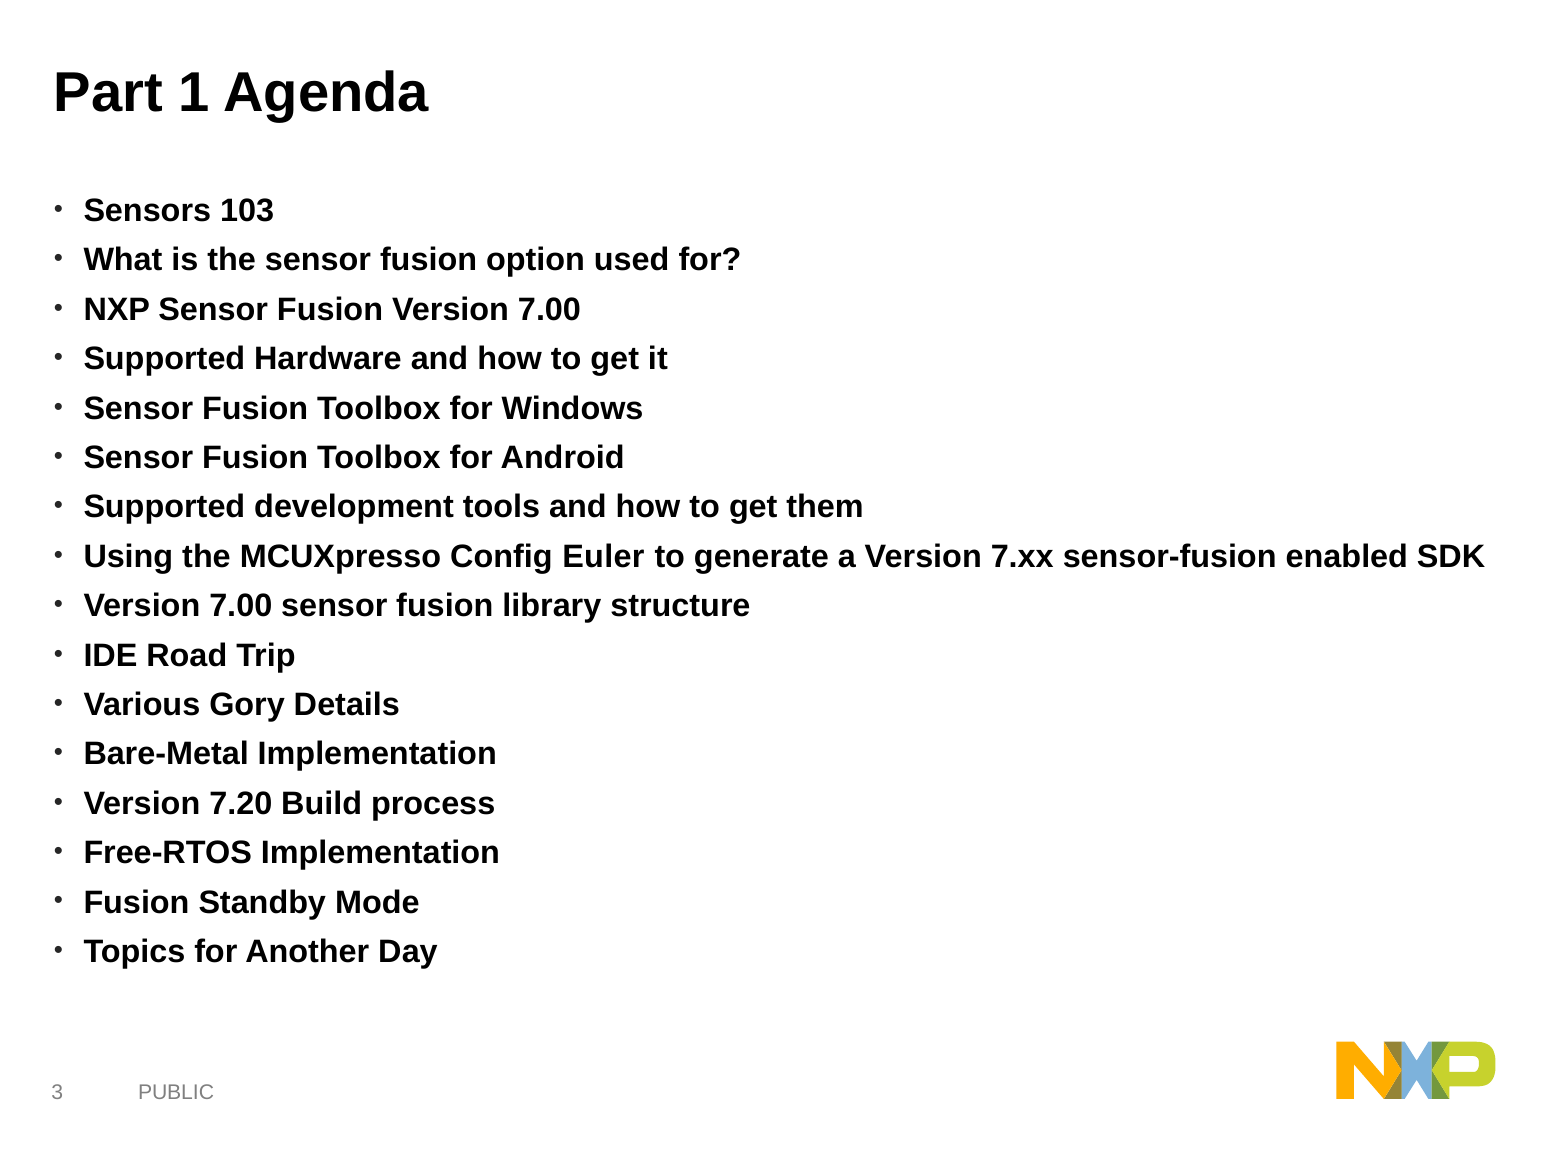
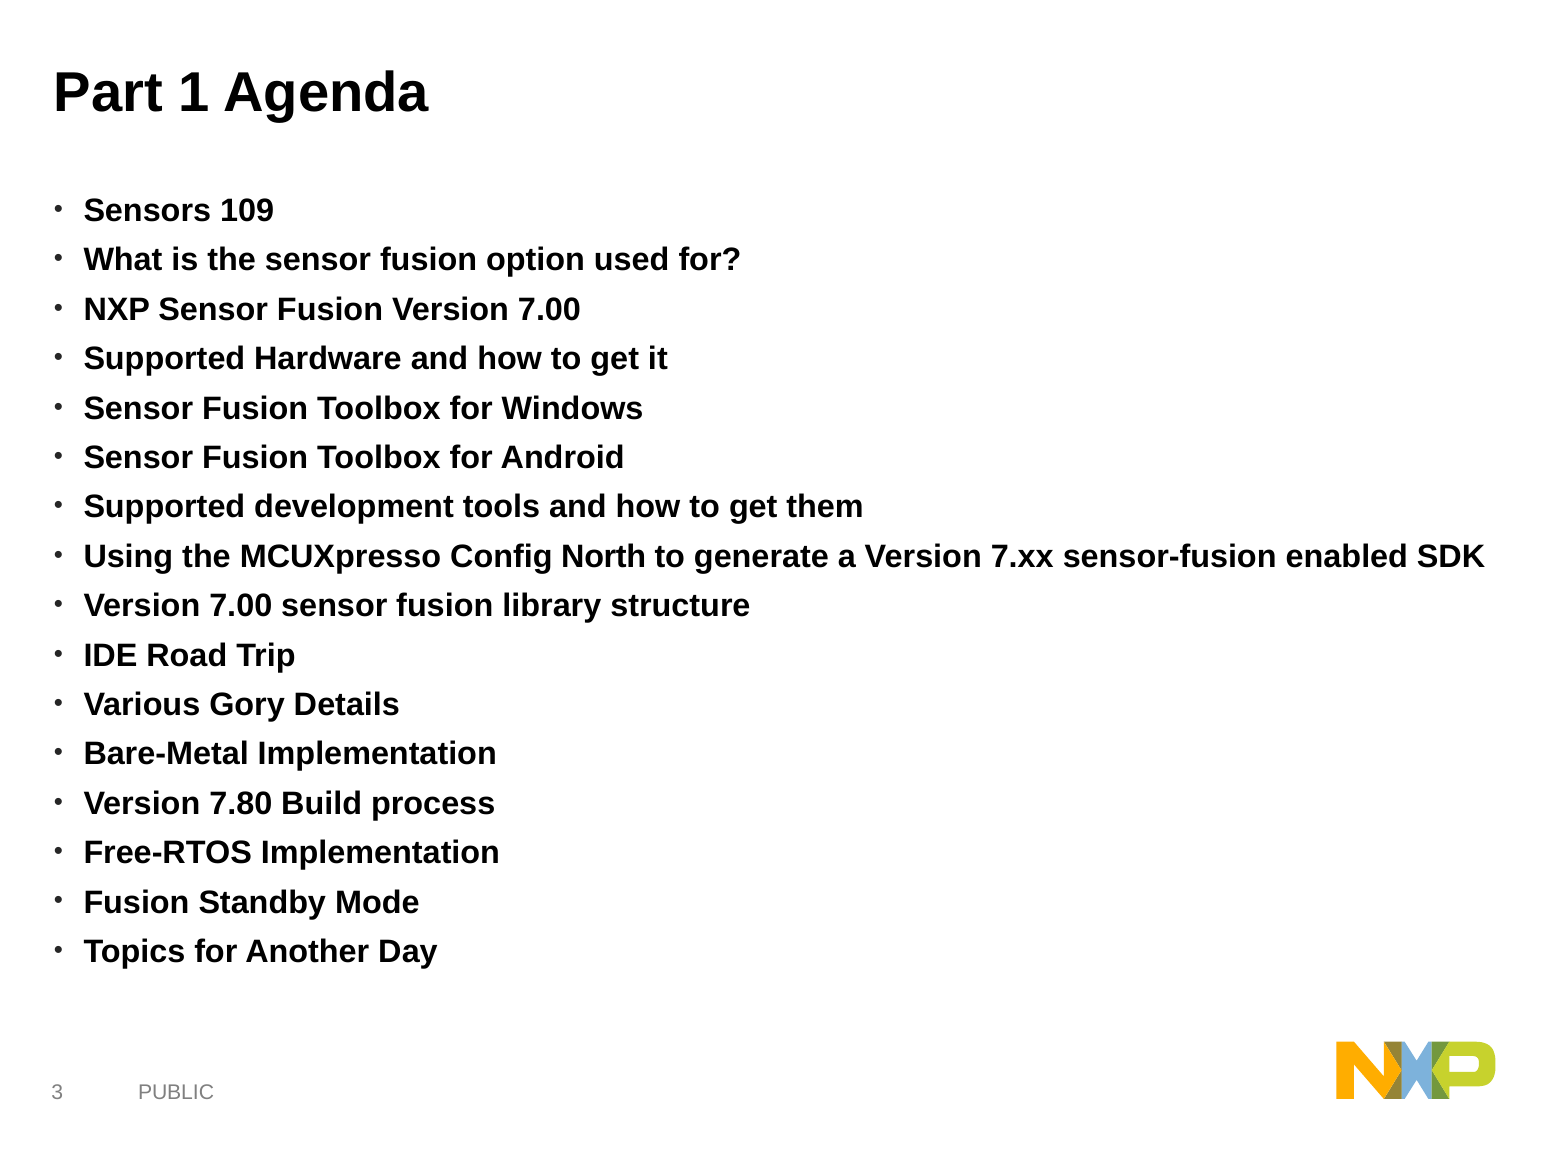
103: 103 -> 109
Euler: Euler -> North
7.20: 7.20 -> 7.80
